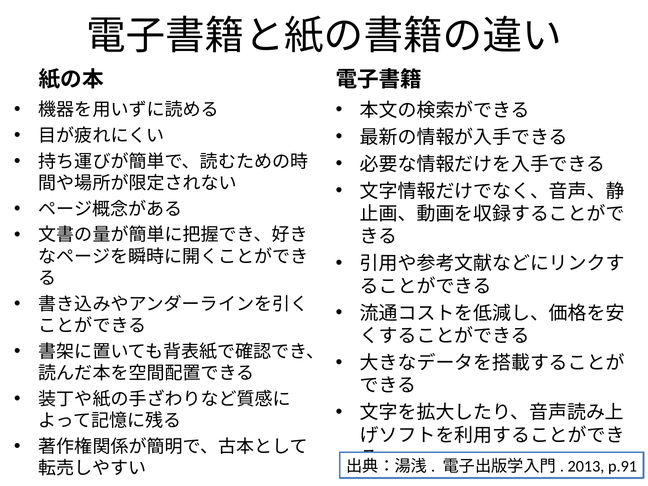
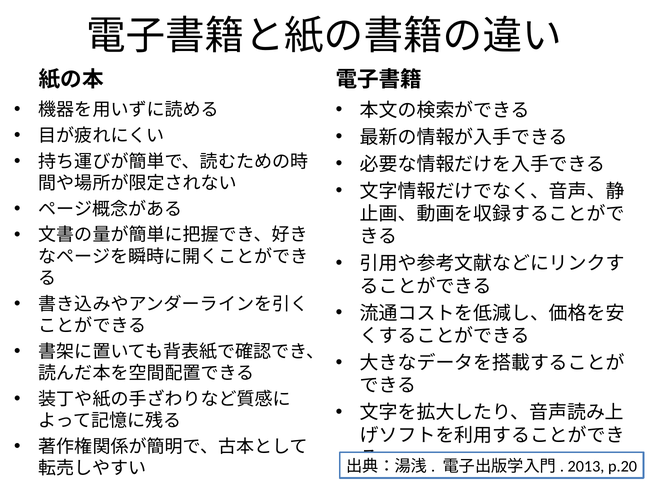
p.91: p.91 -> p.20
